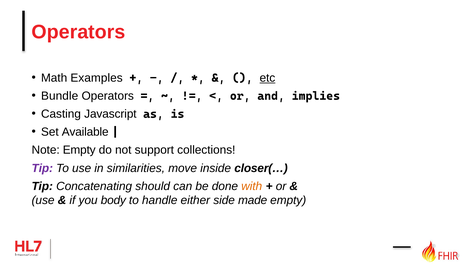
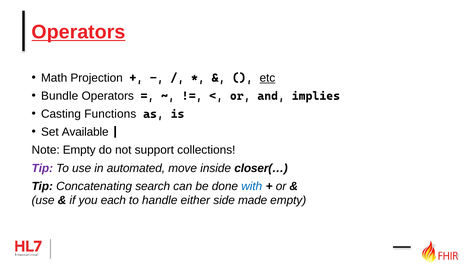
Operators at (78, 32) underline: none -> present
Examples: Examples -> Projection
Javascript: Javascript -> Functions
similarities: similarities -> automated
should: should -> search
with colour: orange -> blue
body: body -> each
